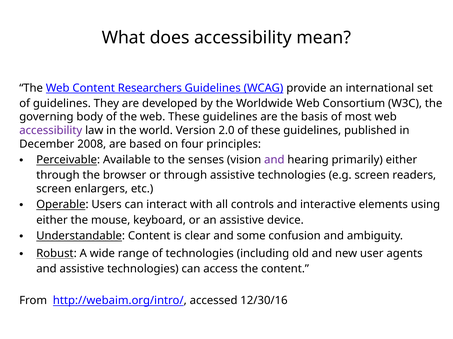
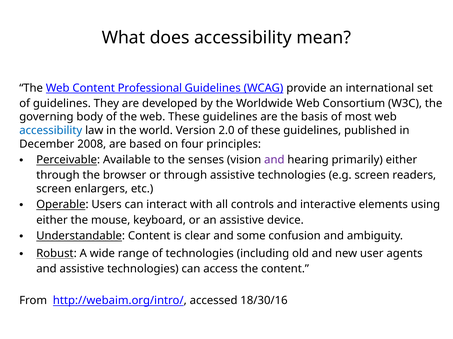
Researchers: Researchers -> Professional
accessibility at (51, 131) colour: purple -> blue
12/30/16: 12/30/16 -> 18/30/16
